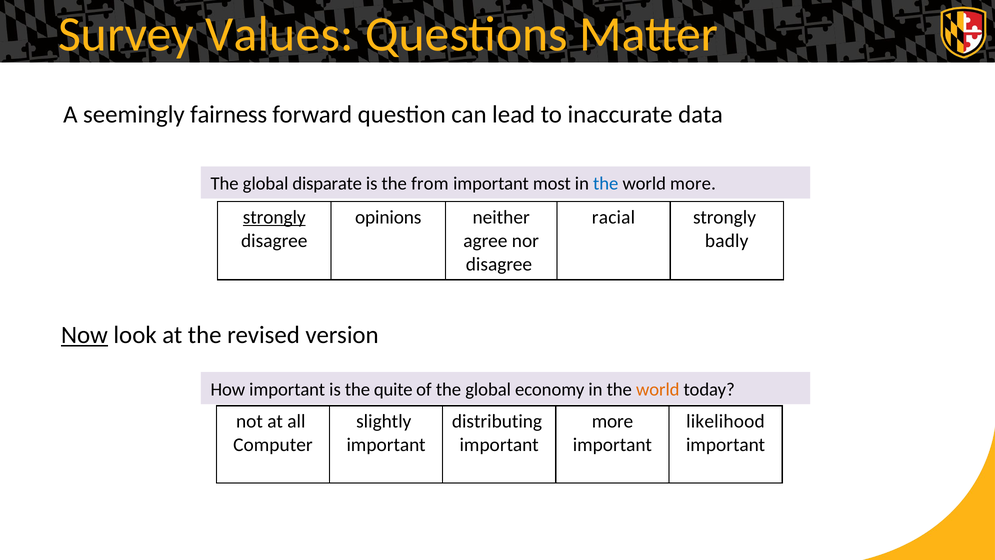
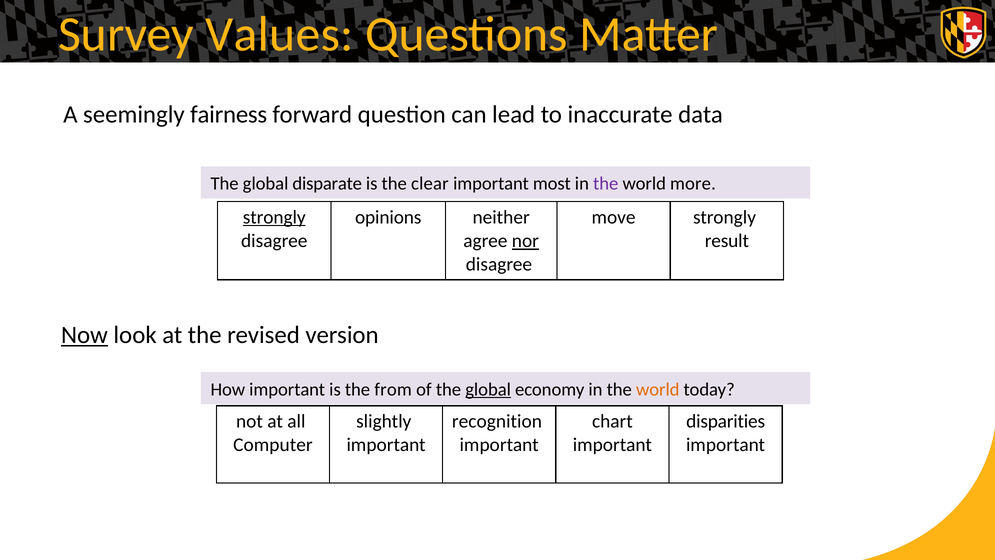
from: from -> clear
the at (606, 184) colour: blue -> purple
racial: racial -> move
nor underline: none -> present
badly: badly -> result
quite: quite -> from
global at (488, 389) underline: none -> present
distributing: distributing -> recognition
more at (612, 421): more -> chart
likelihood: likelihood -> disparities
